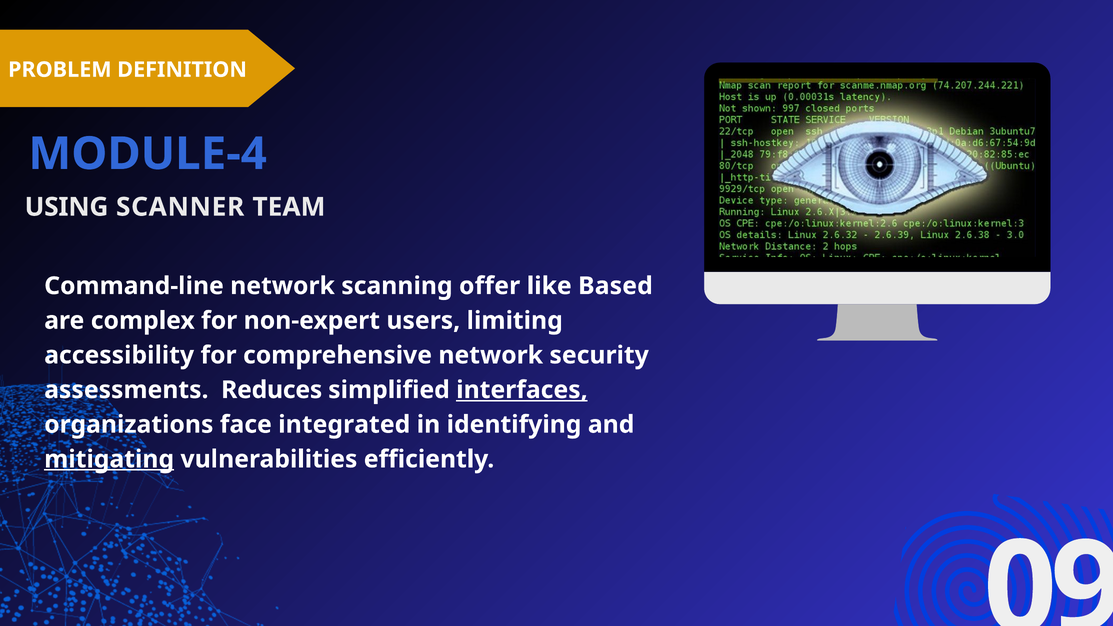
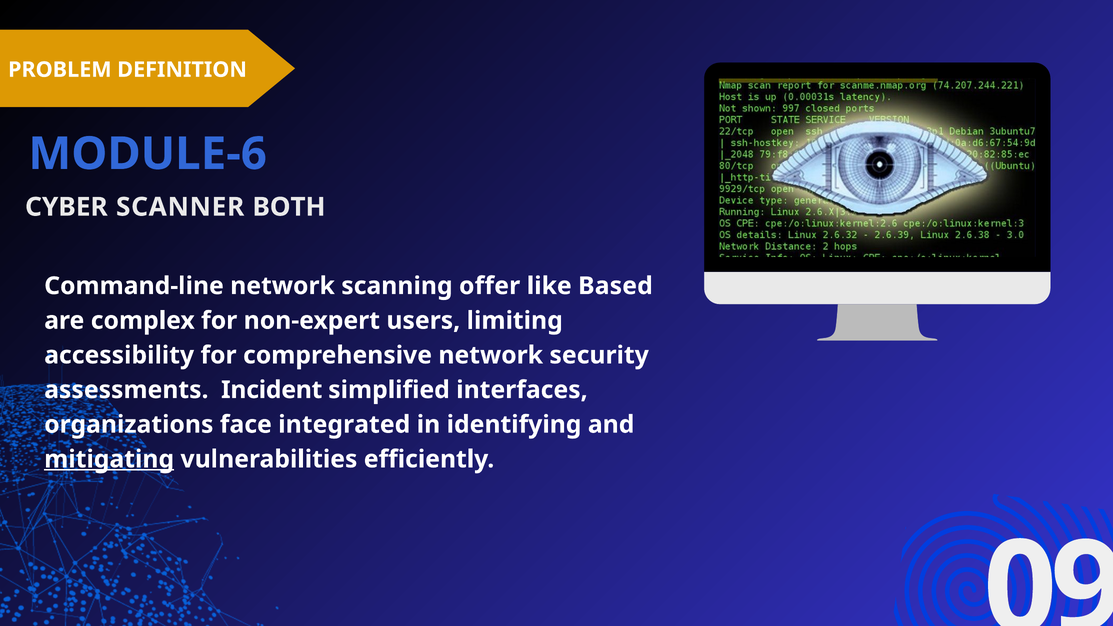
MODULE-4: MODULE-4 -> MODULE-6
USING: USING -> CYBER
TEAM: TEAM -> BOTH
Reduces: Reduces -> Incident
interfaces underline: present -> none
